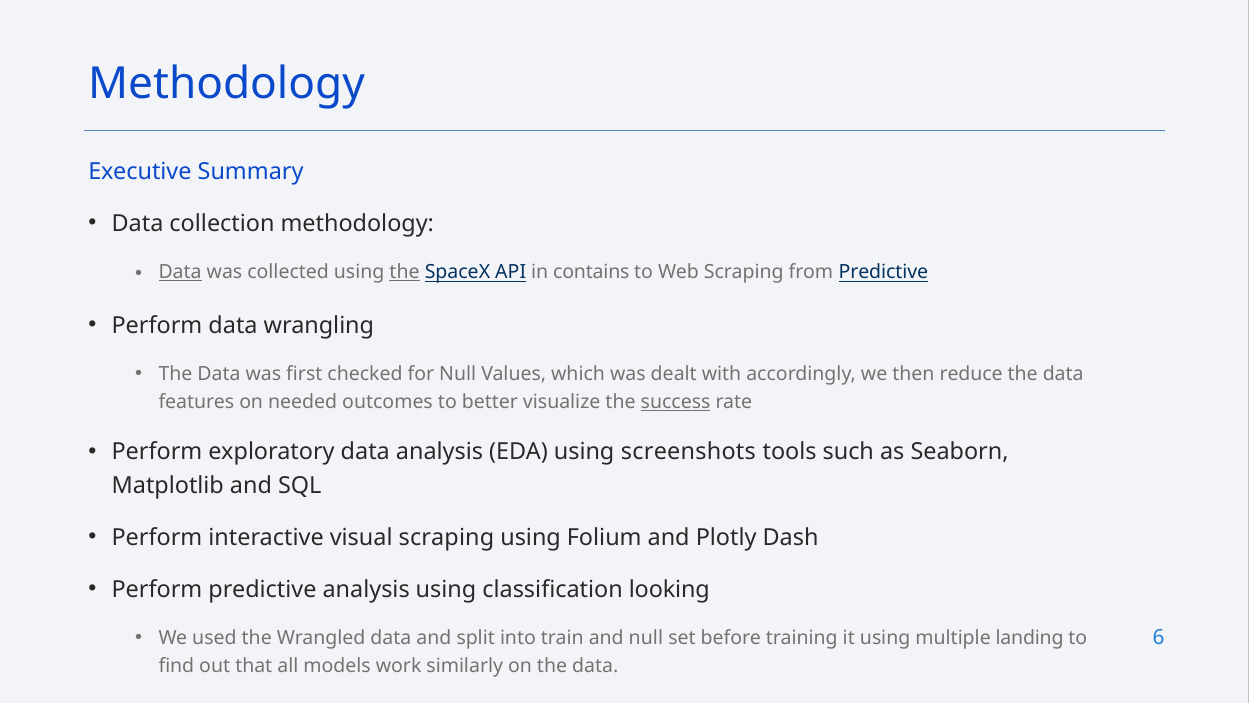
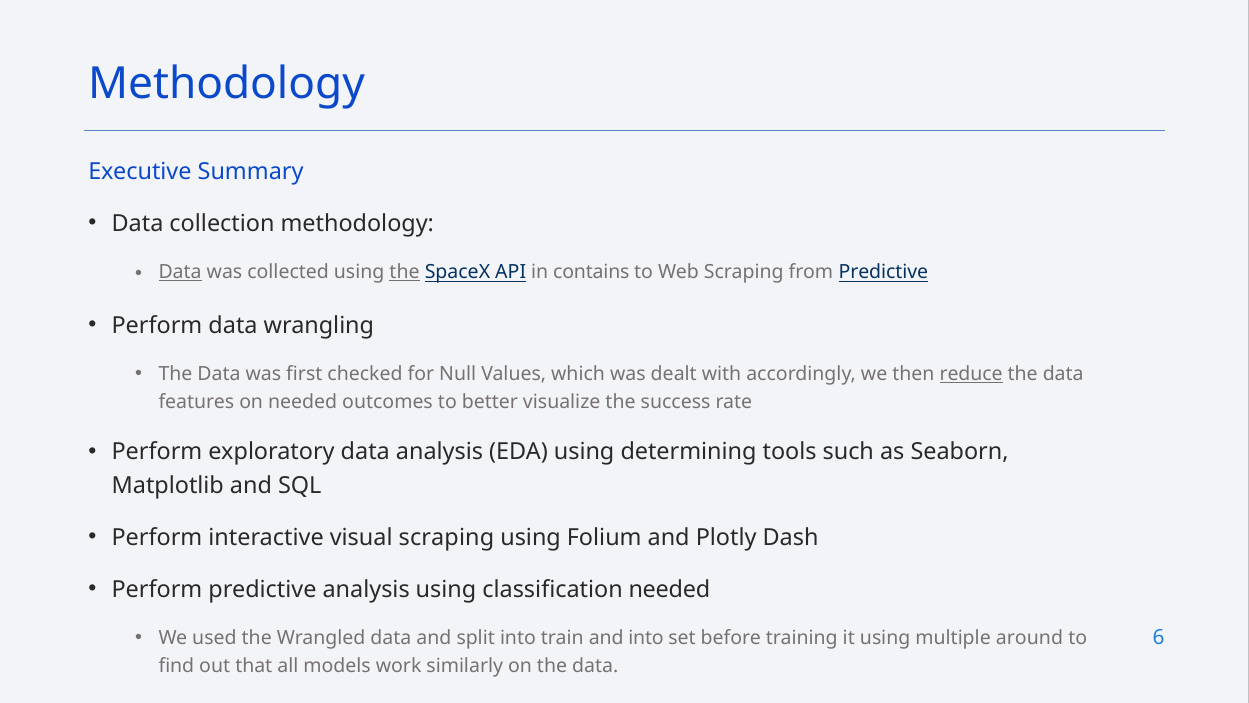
reduce underline: none -> present
success underline: present -> none
screenshots: screenshots -> determining
classification looking: looking -> needed
and null: null -> into
landing: landing -> around
